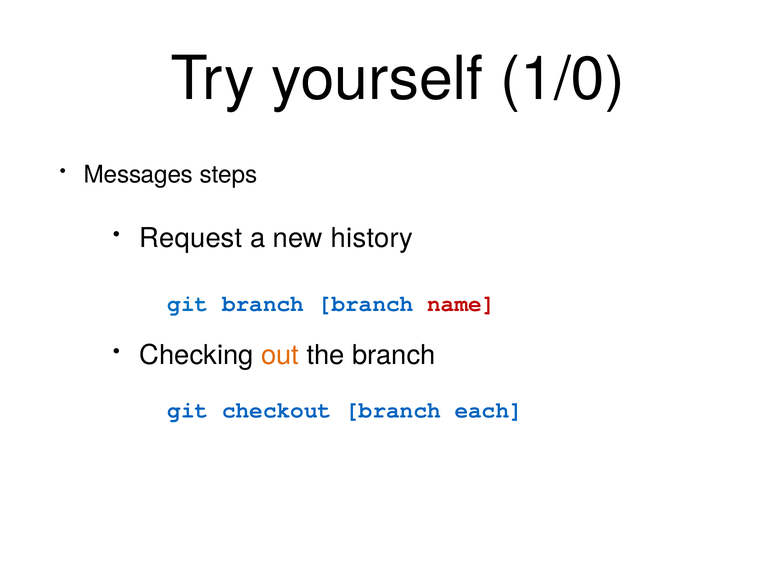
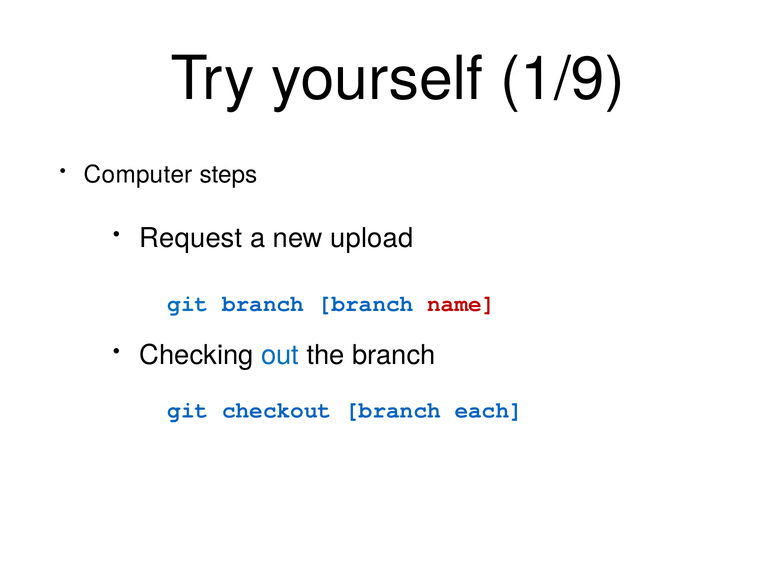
1/0: 1/0 -> 1/9
Messages: Messages -> Computer
history: history -> upload
out colour: orange -> blue
